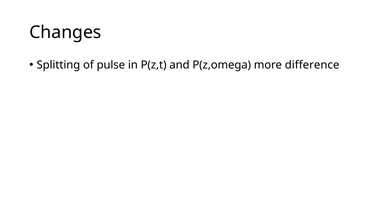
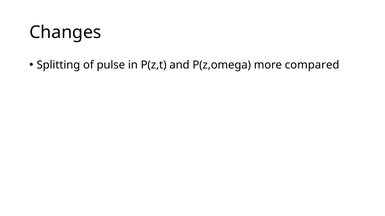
difference: difference -> compared
